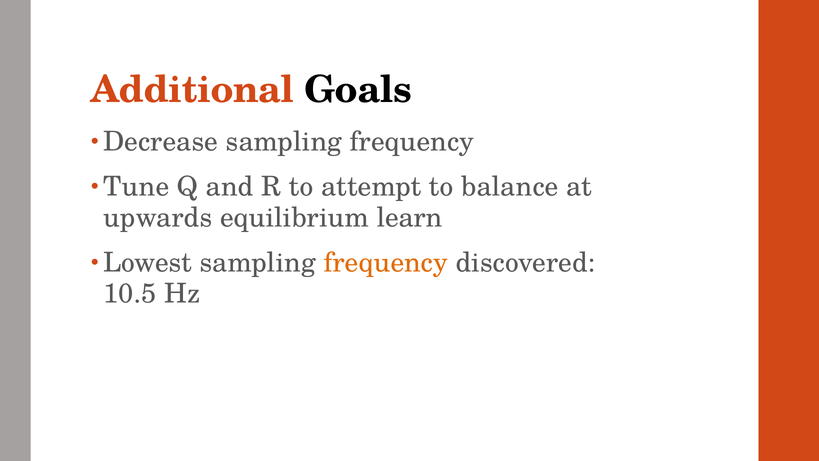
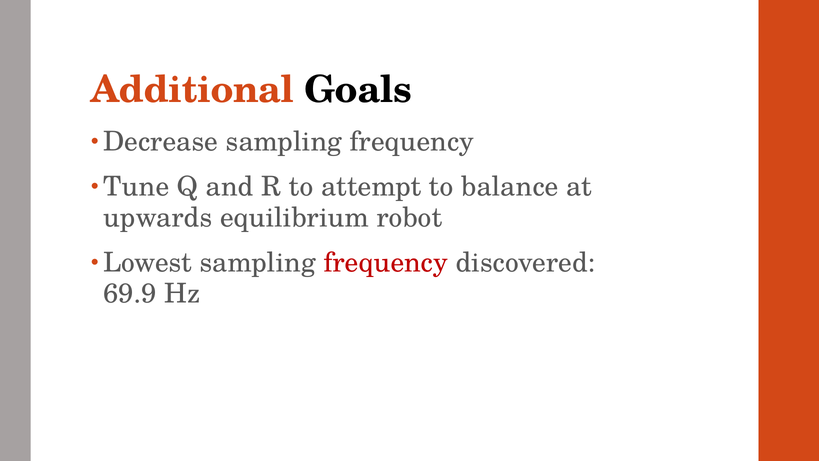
learn: learn -> robot
frequency at (386, 263) colour: orange -> red
10.5: 10.5 -> 69.9
